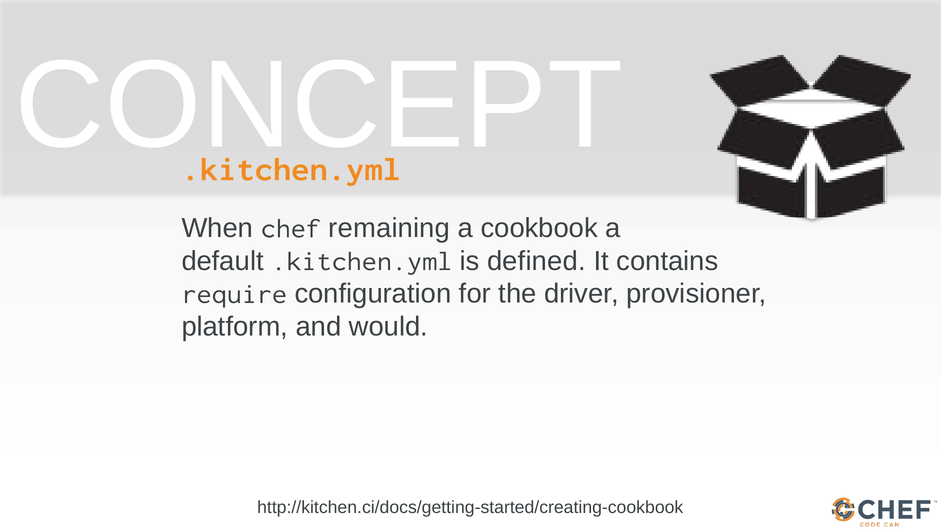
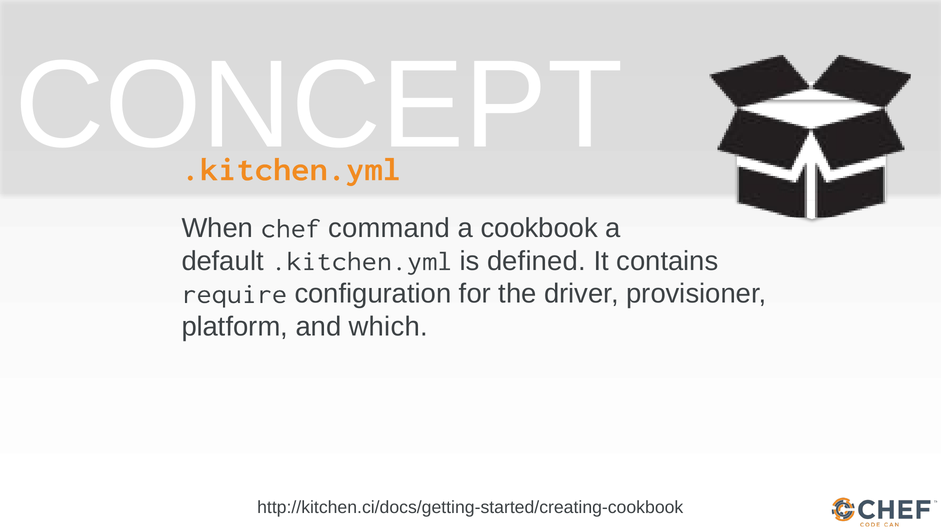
remaining: remaining -> command
would: would -> which
